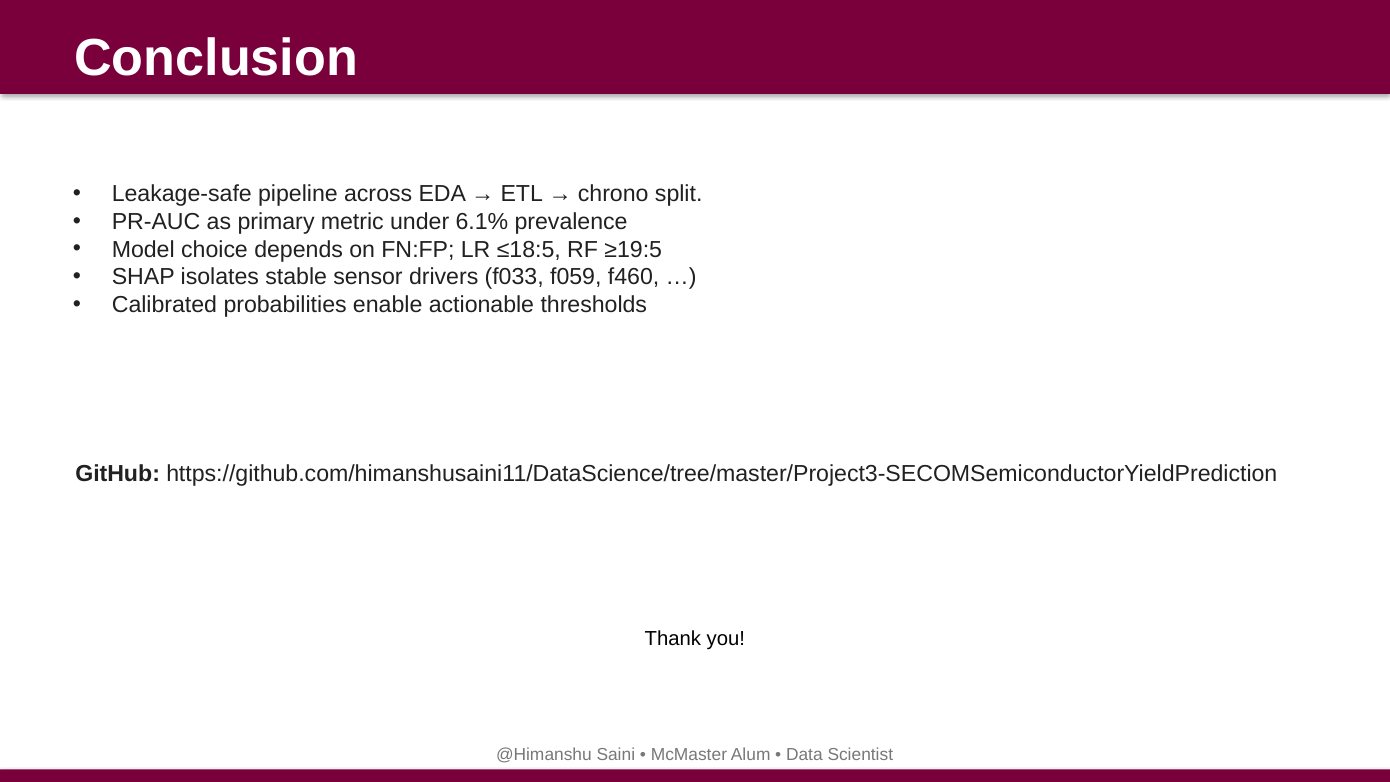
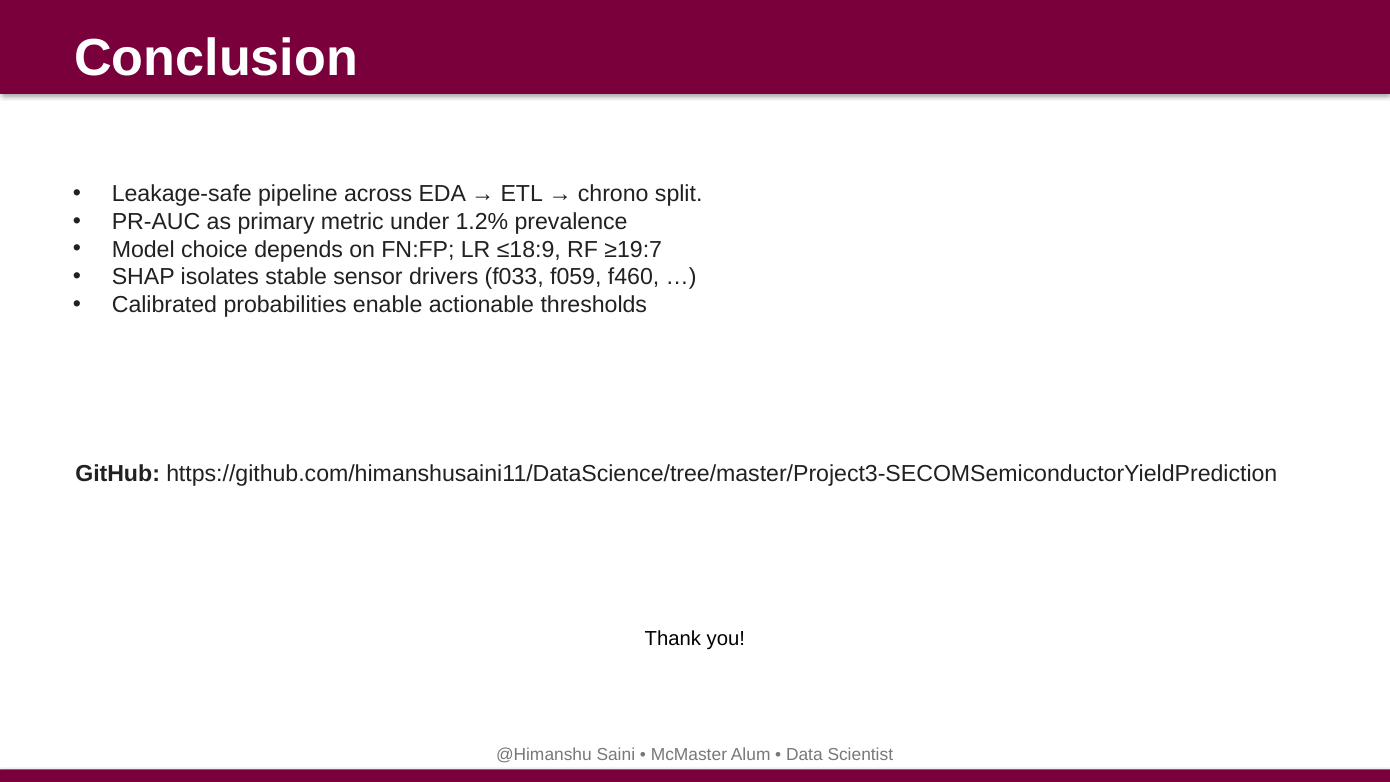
6.1%: 6.1% -> 1.2%
≤18:5: ≤18:5 -> ≤18:9
≥19:5: ≥19:5 -> ≥19:7
